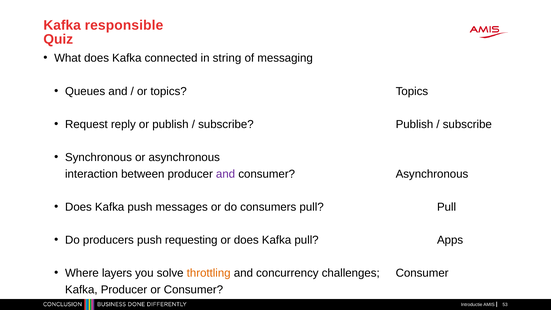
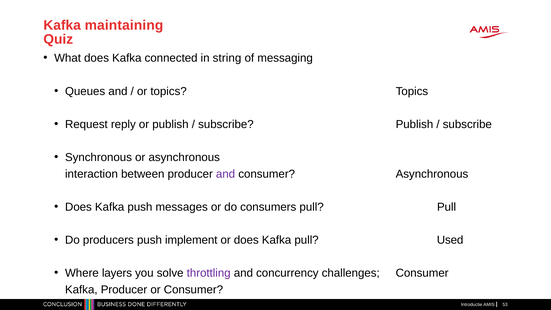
responsible: responsible -> maintaining
requesting: requesting -> implement
Apps: Apps -> Used
throttling colour: orange -> purple
